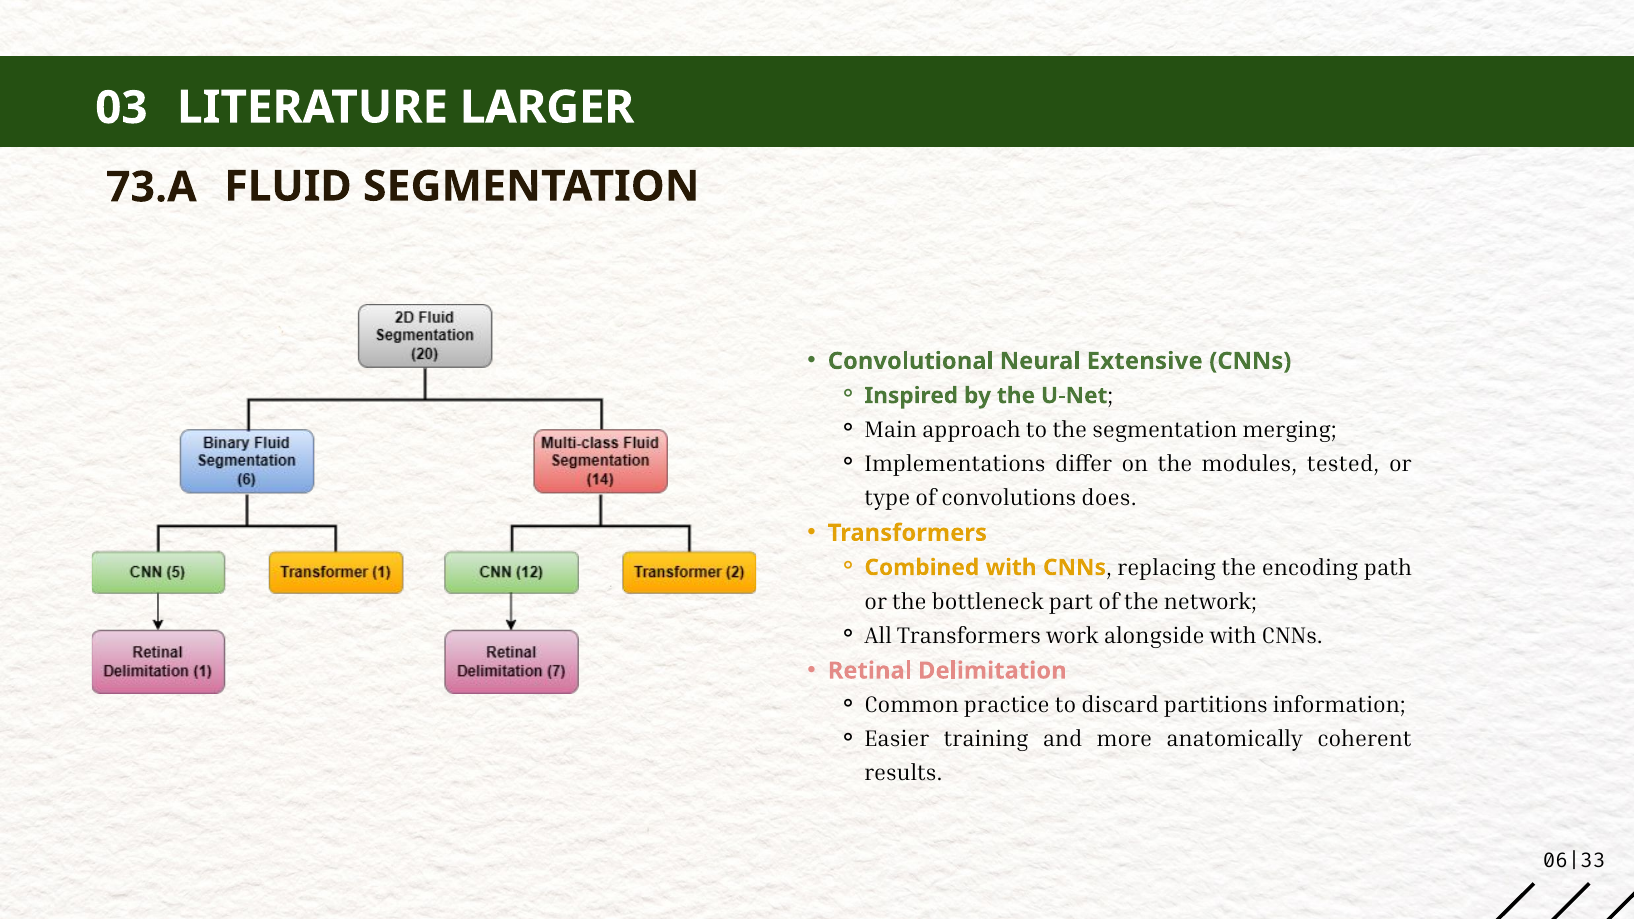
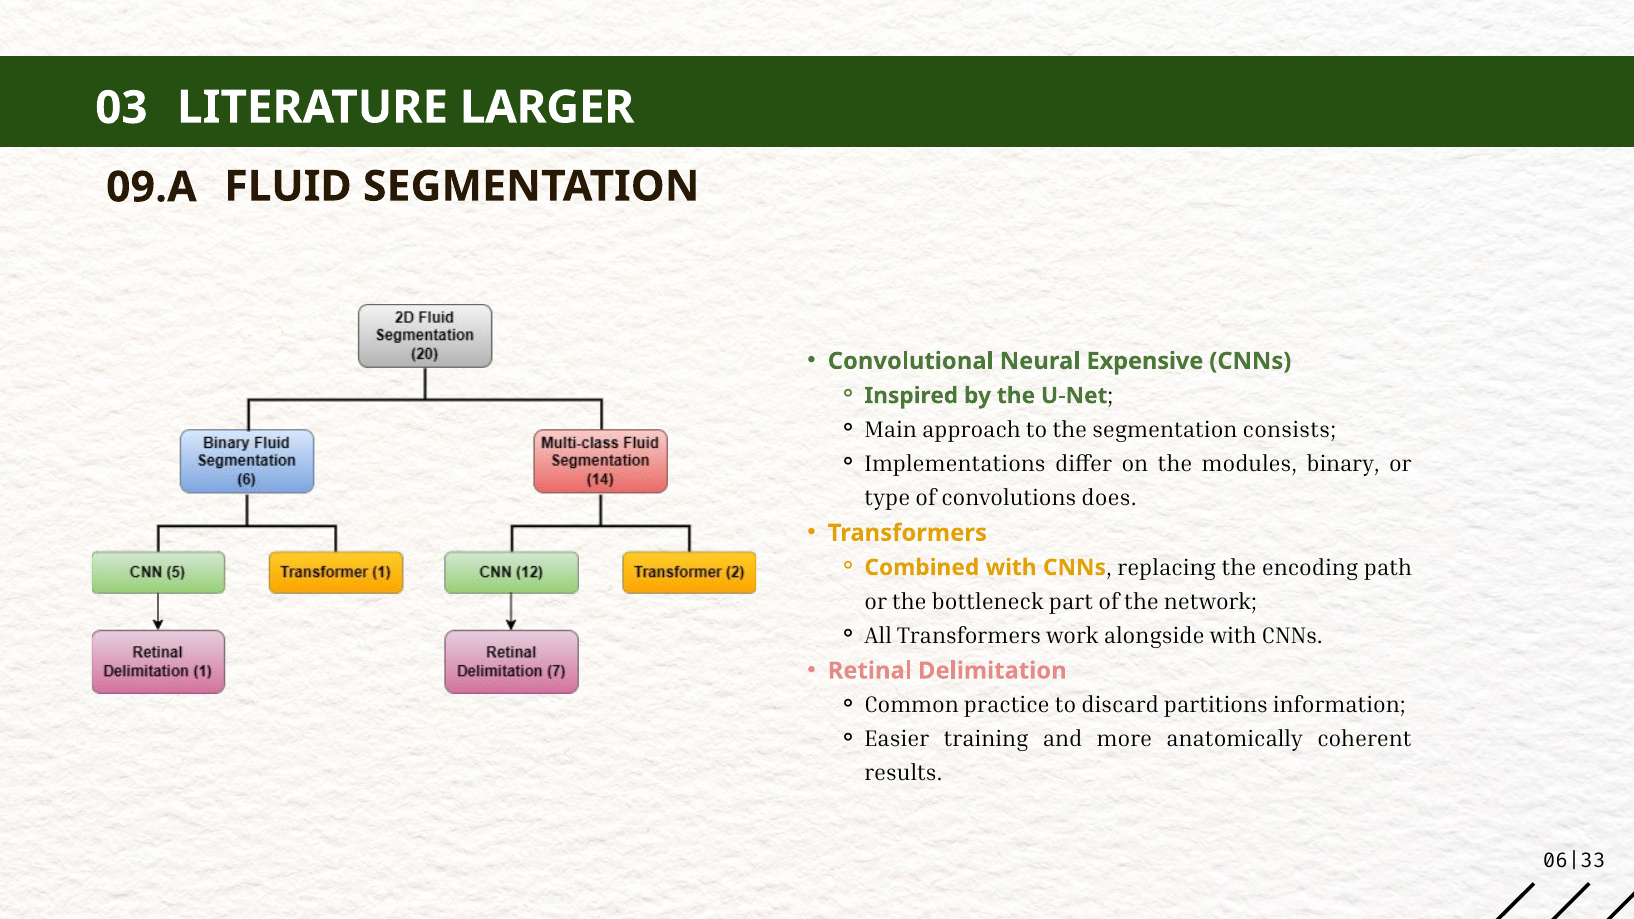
73.A: 73.A -> 09.A
Extensive: Extensive -> Expensive
merging: merging -> consists
tested: tested -> binary
